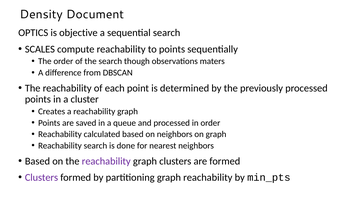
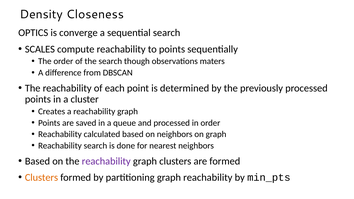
Document: Document -> Closeness
objective: objective -> converge
Clusters at (41, 178) colour: purple -> orange
